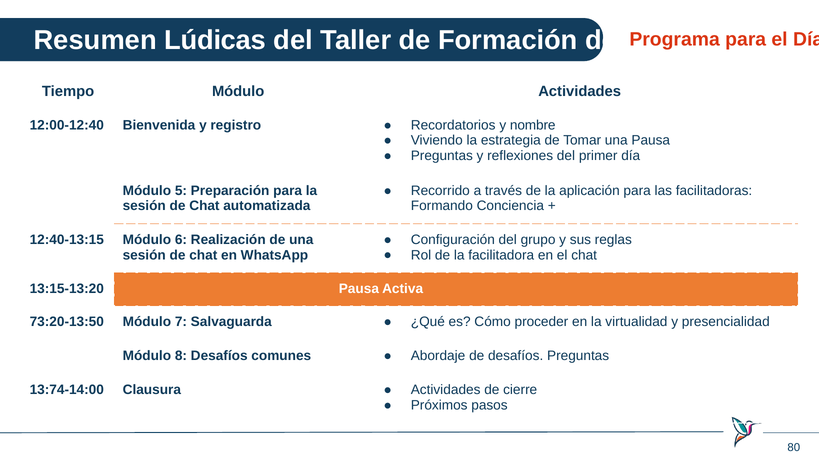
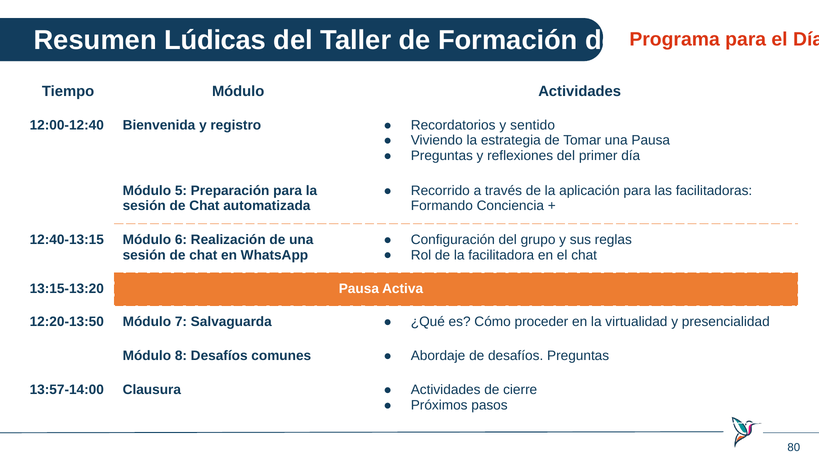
nombre: nombre -> sentido
73:20-13:50: 73:20-13:50 -> 12:20-13:50
13:74-14:00: 13:74-14:00 -> 13:57-14:00
